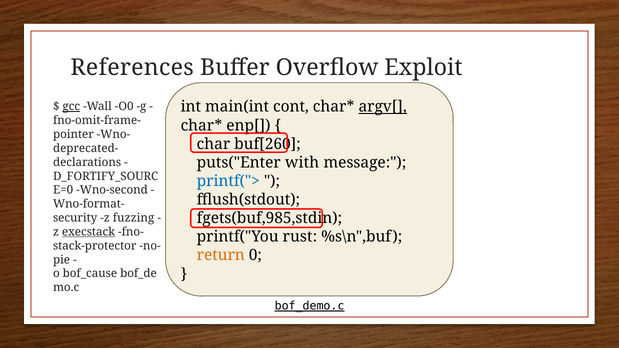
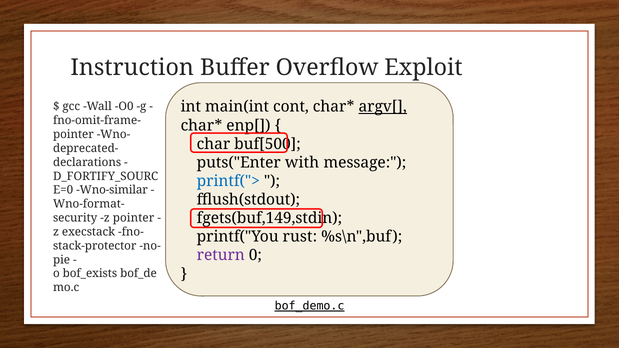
References: References -> Instruction
gcc underline: present -> none
buf[260: buf[260 -> buf[500
Wno-second: Wno-second -> Wno-similar
fgets(buf,985,stdin: fgets(buf,985,stdin -> fgets(buf,149,stdin
z fuzzing: fuzzing -> pointer
execstack underline: present -> none
return colour: orange -> purple
bof_cause: bof_cause -> bof_exists
